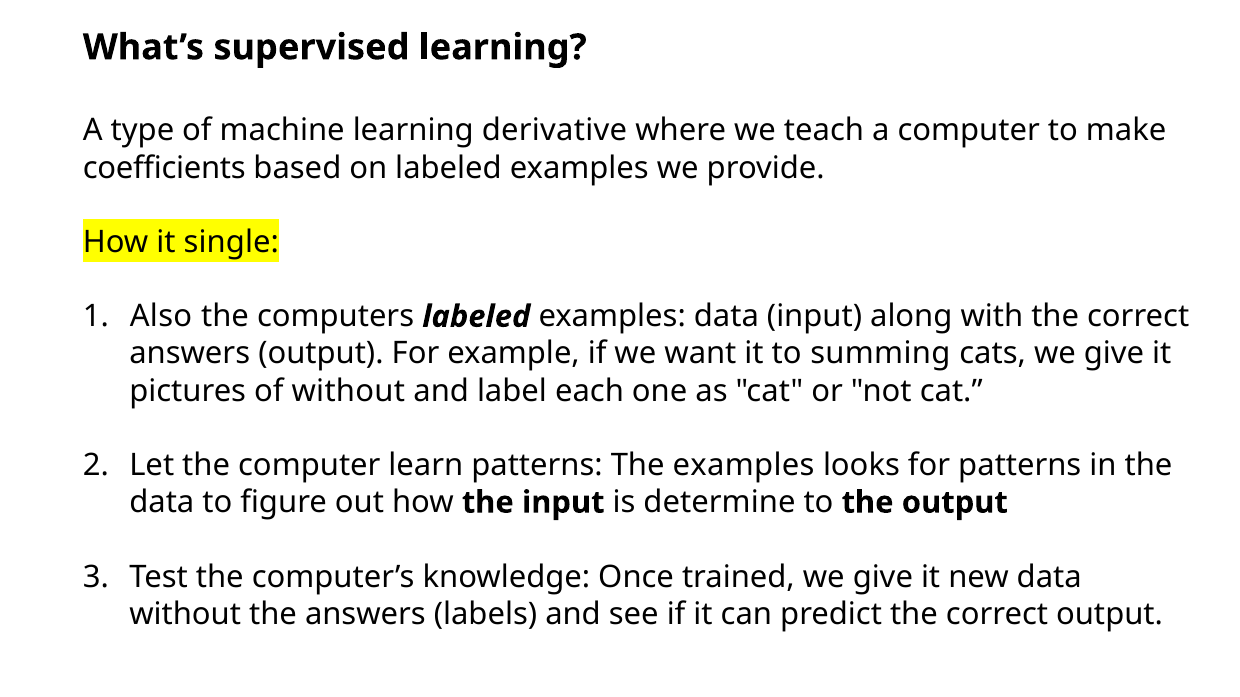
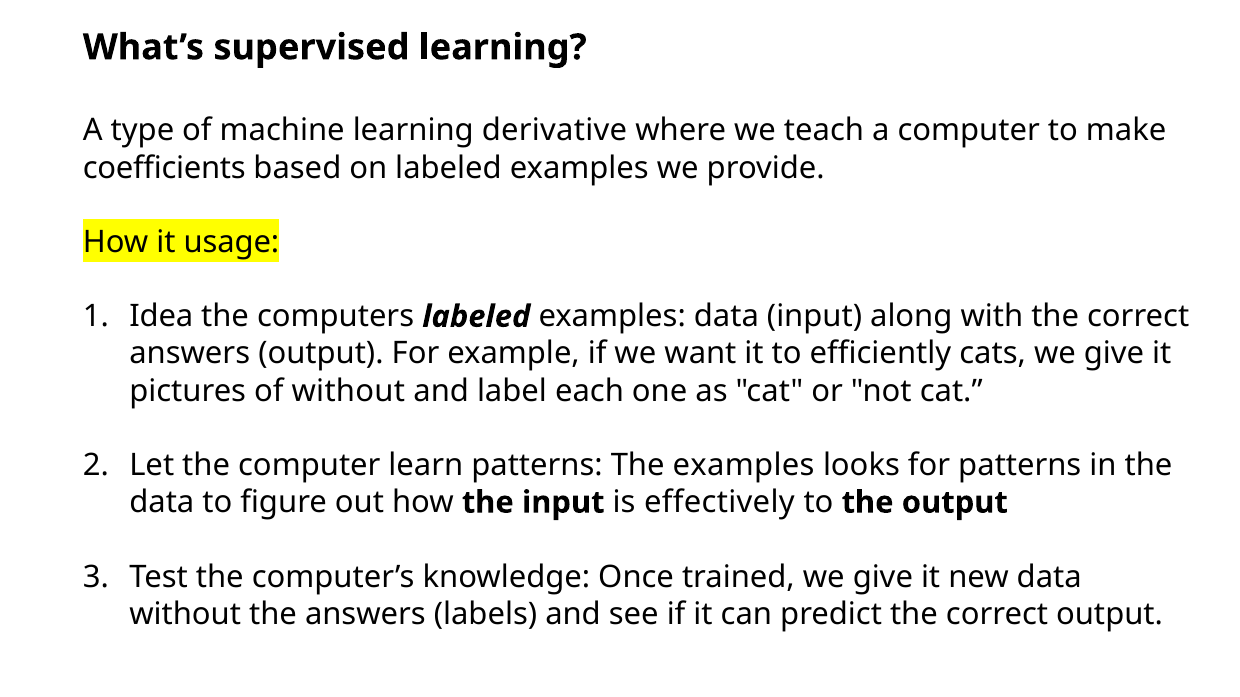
single: single -> usage
Also: Also -> Idea
summing: summing -> efficiently
determine: determine -> effectively
